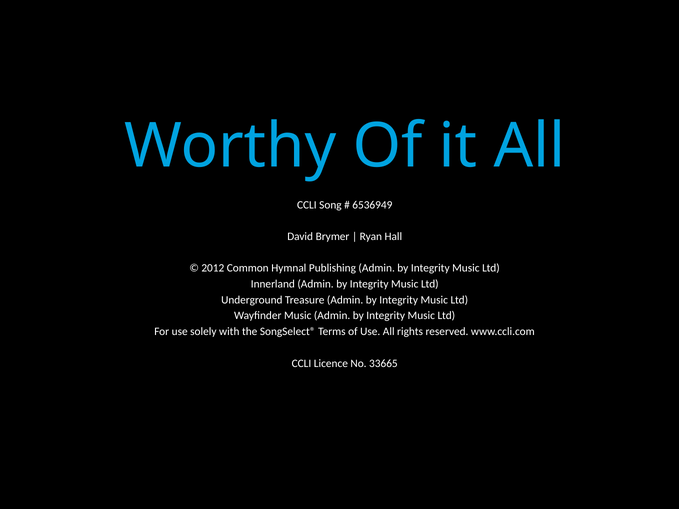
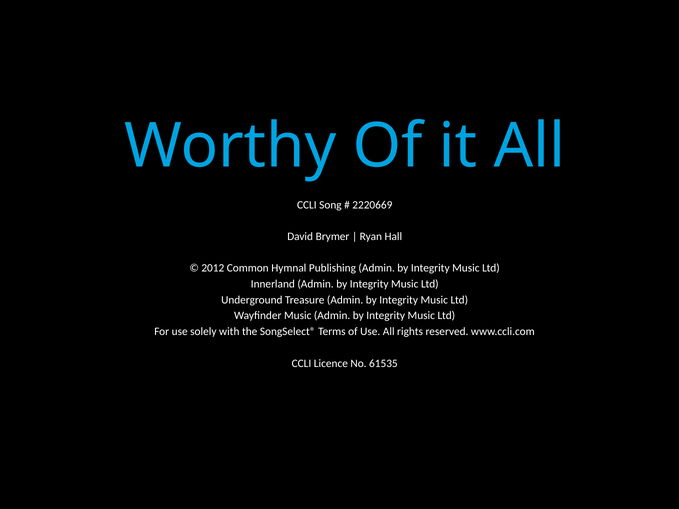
6536949: 6536949 -> 2220669
33665: 33665 -> 61535
